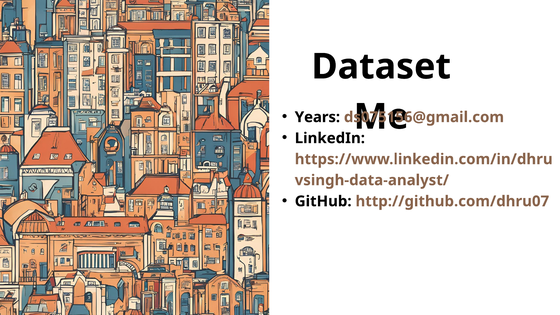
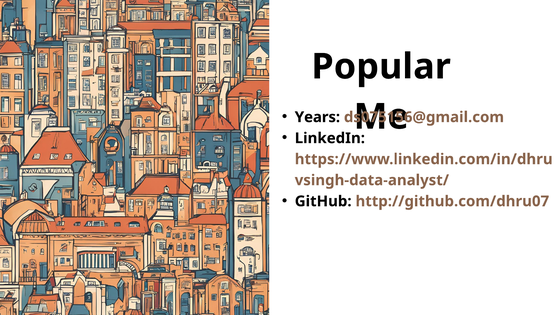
Dataset: Dataset -> Popular
